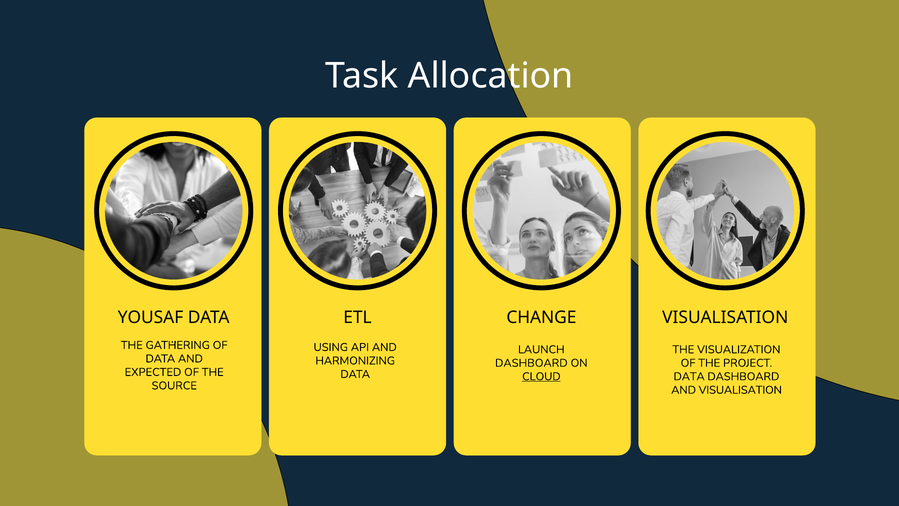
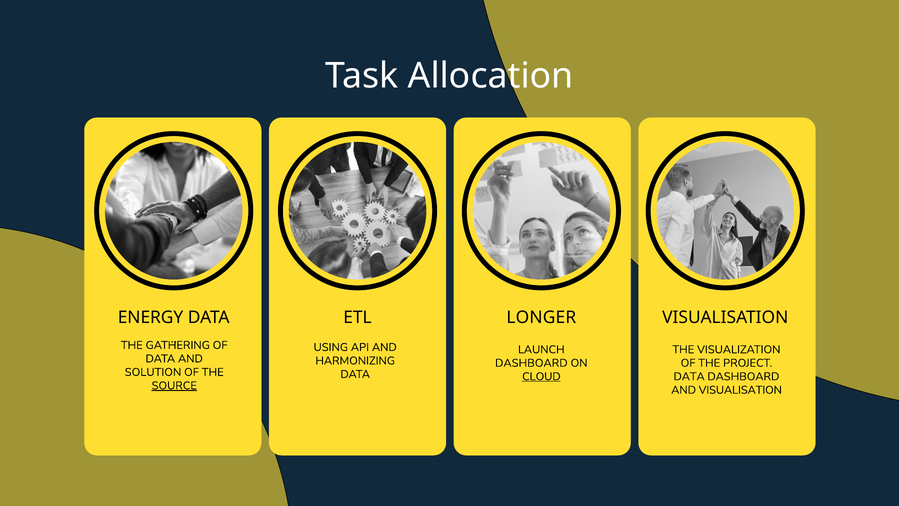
YOUSAF: YOUSAF -> ENERGY
CHANGE: CHANGE -> LONGER
EXPECTED: EXPECTED -> SOLUTION
SOURCE underline: none -> present
